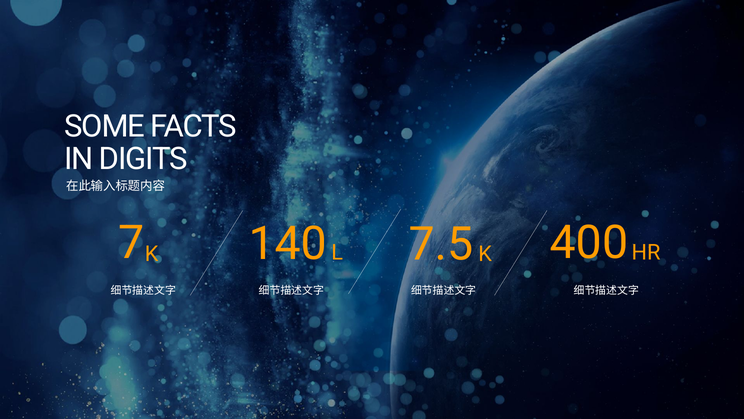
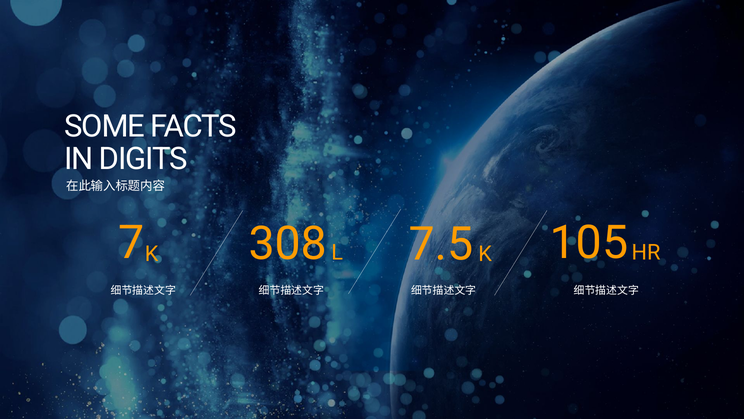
140: 140 -> 308
400: 400 -> 105
